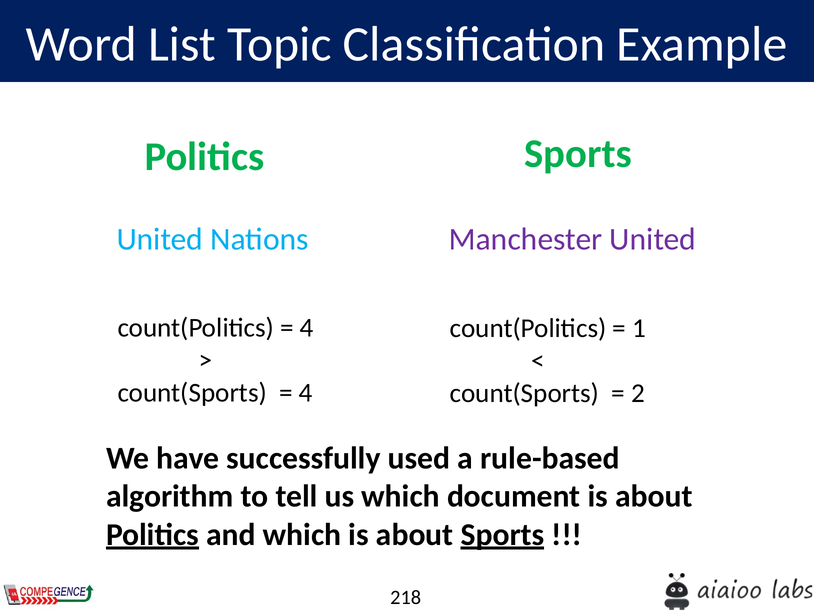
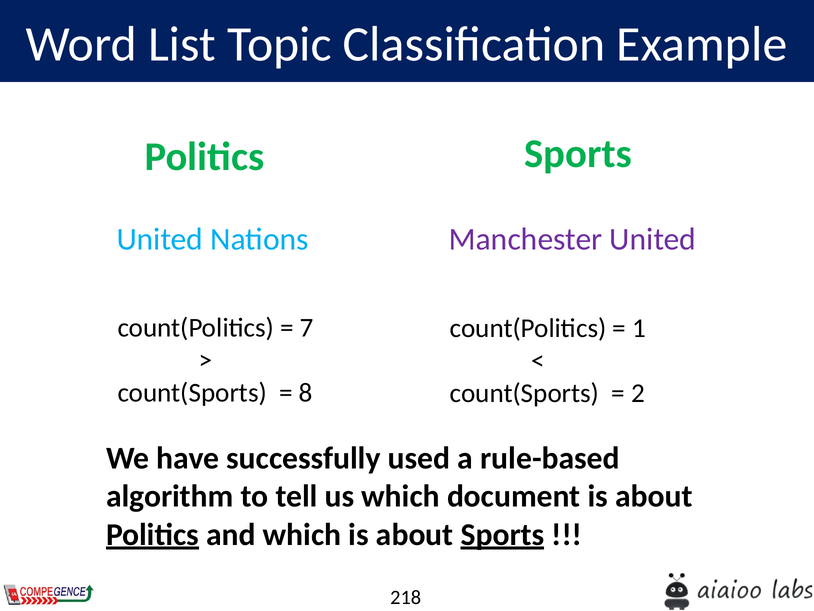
4 at (307, 327): 4 -> 7
4 at (306, 393): 4 -> 8
